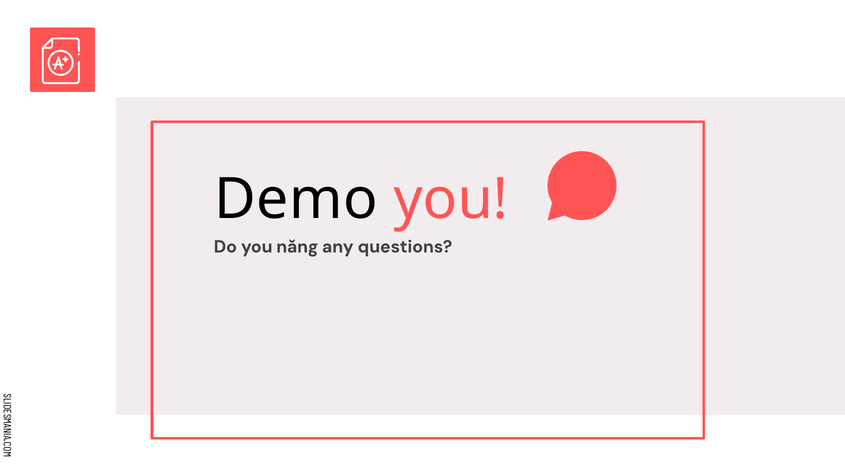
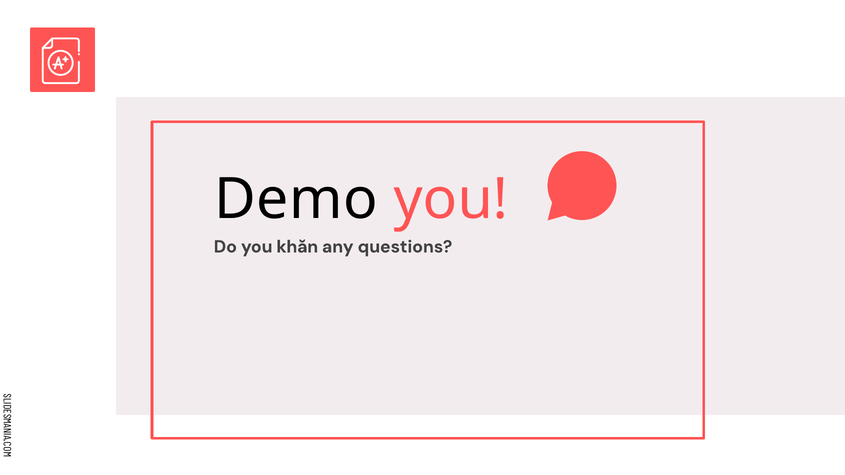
năng: năng -> khăn
